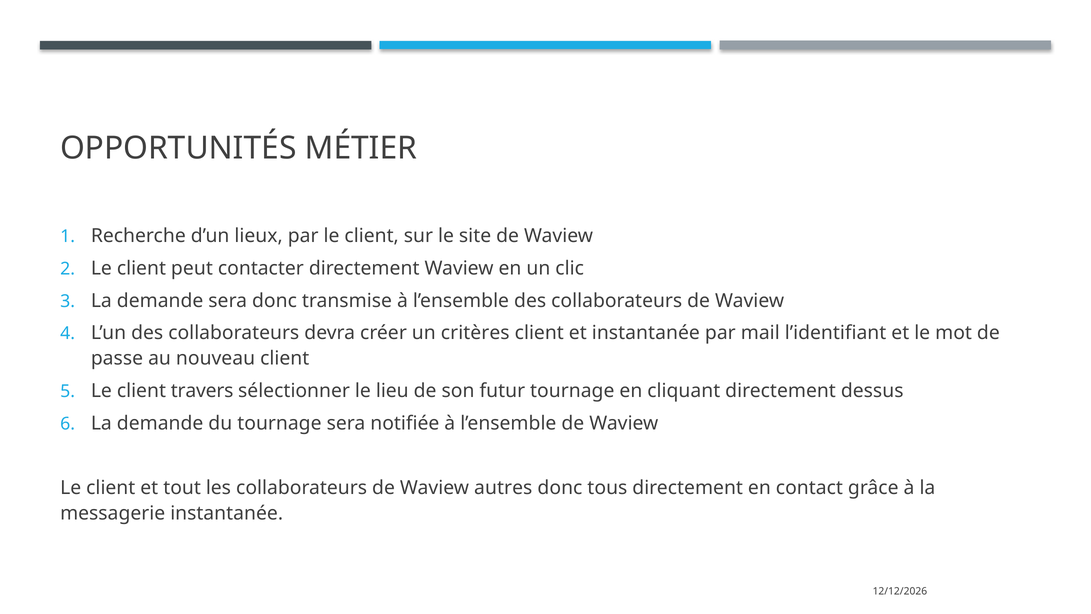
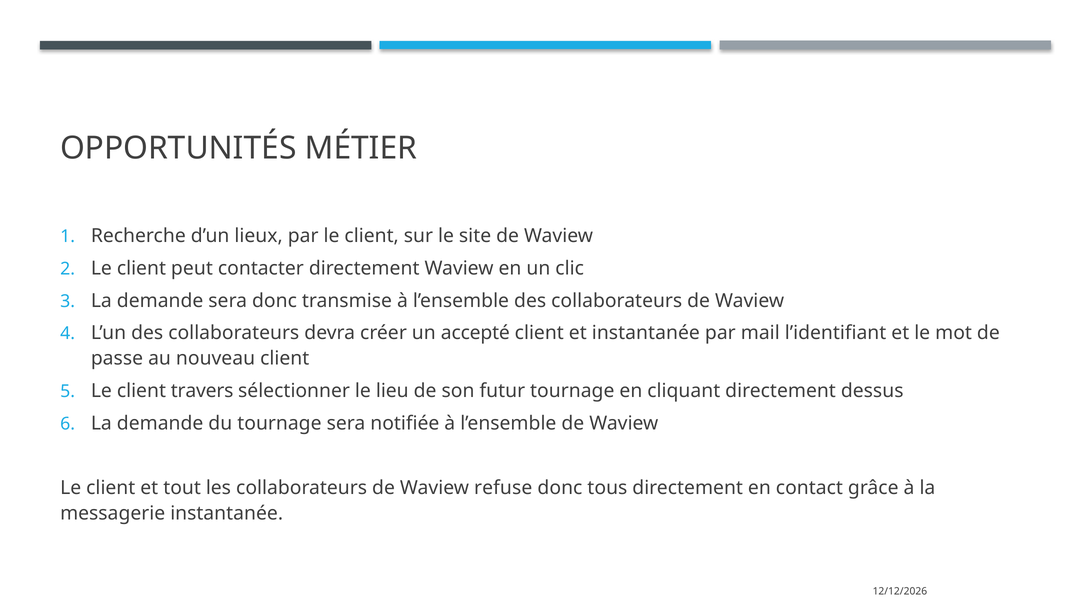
critères: critères -> accepté
autres: autres -> refuse
